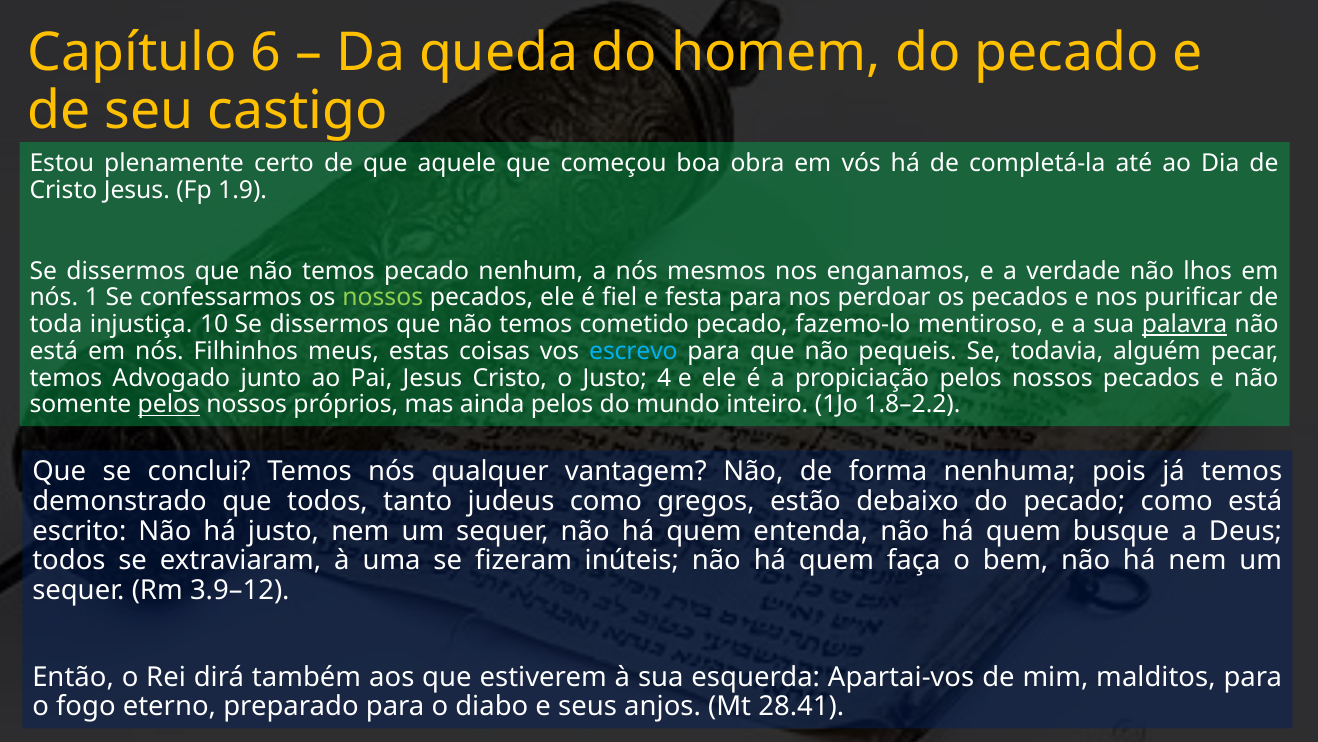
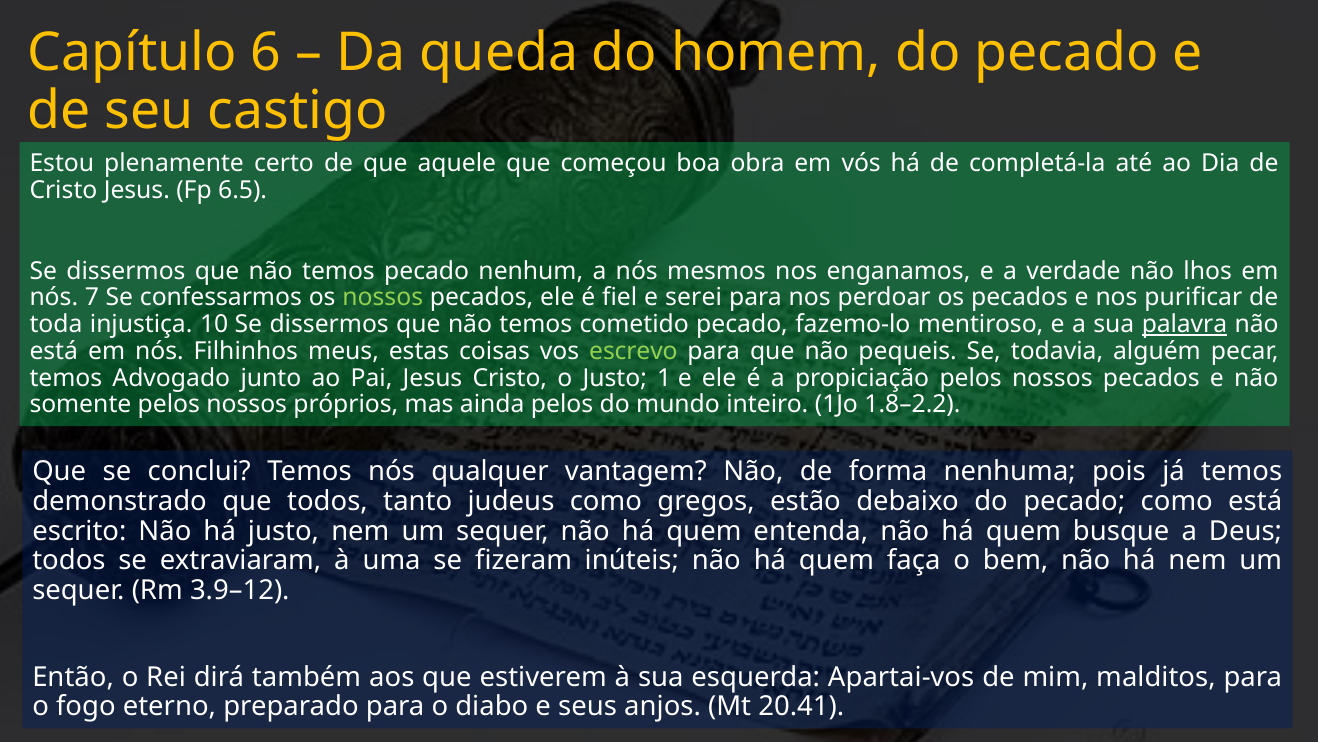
1.9: 1.9 -> 6.5
1: 1 -> 7
festa: festa -> serei
escrevo colour: light blue -> light green
4: 4 -> 1
pelos at (169, 404) underline: present -> none
28.41: 28.41 -> 20.41
